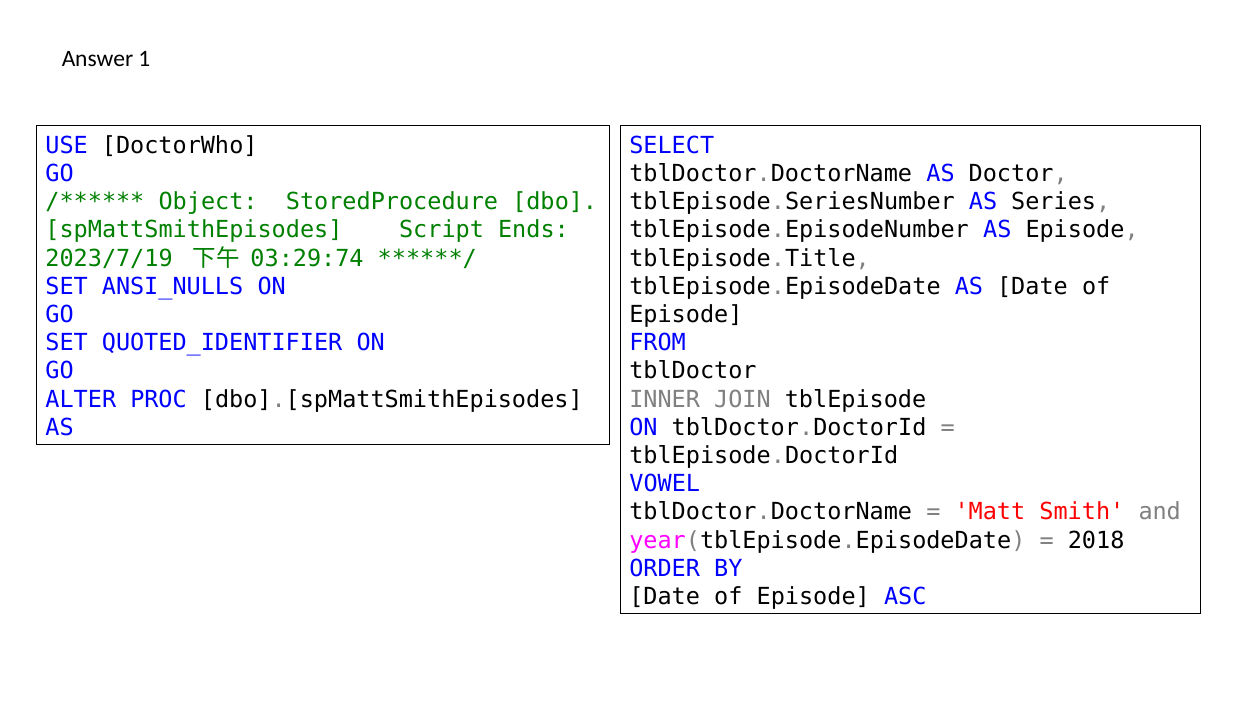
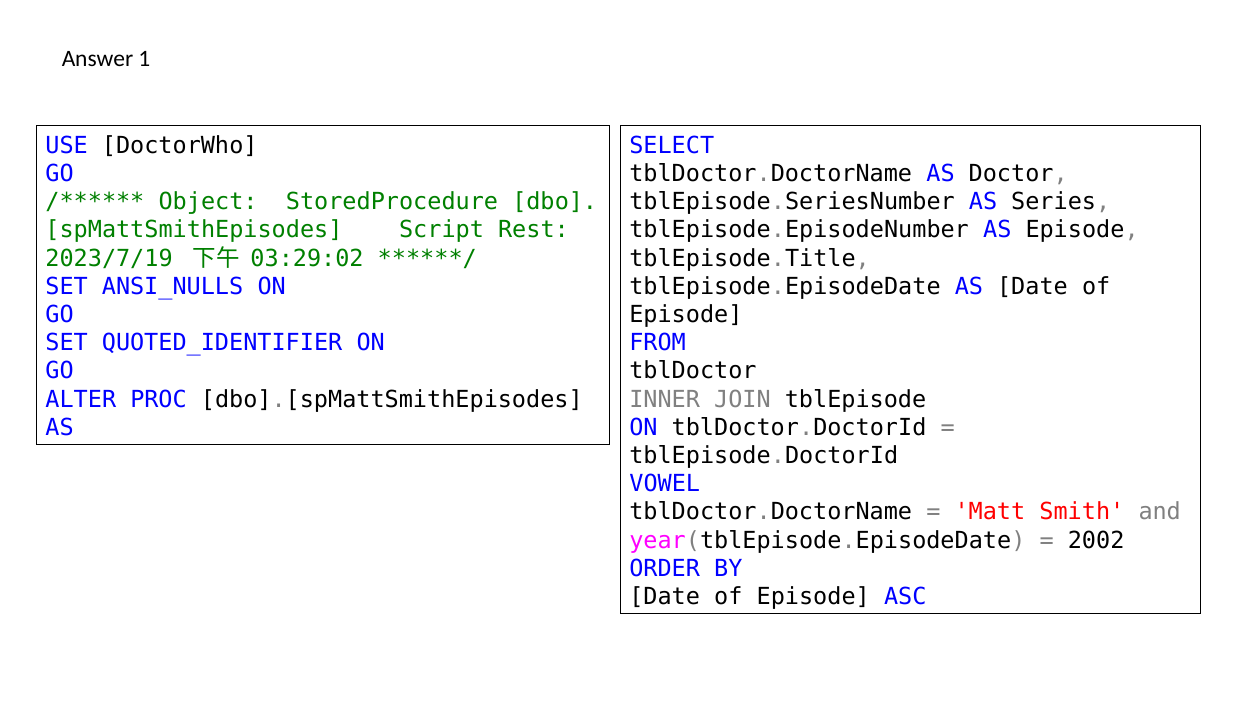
Ends: Ends -> Rest
03:29:74: 03:29:74 -> 03:29:02
2018: 2018 -> 2002
